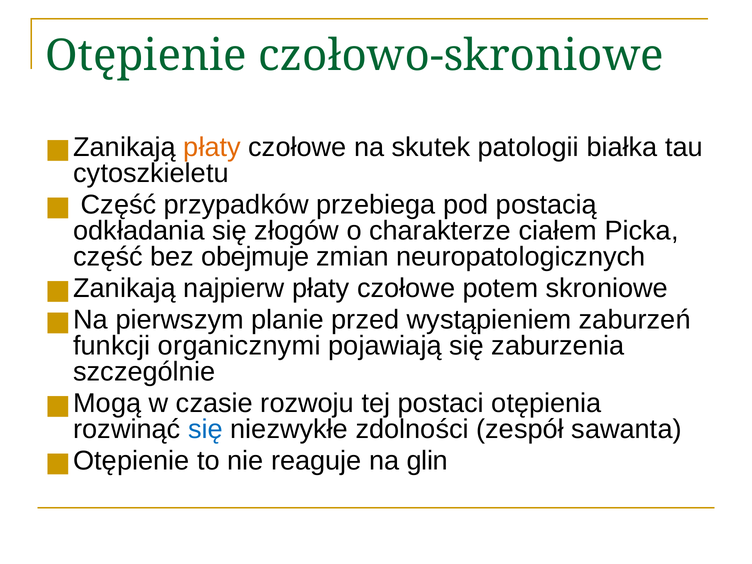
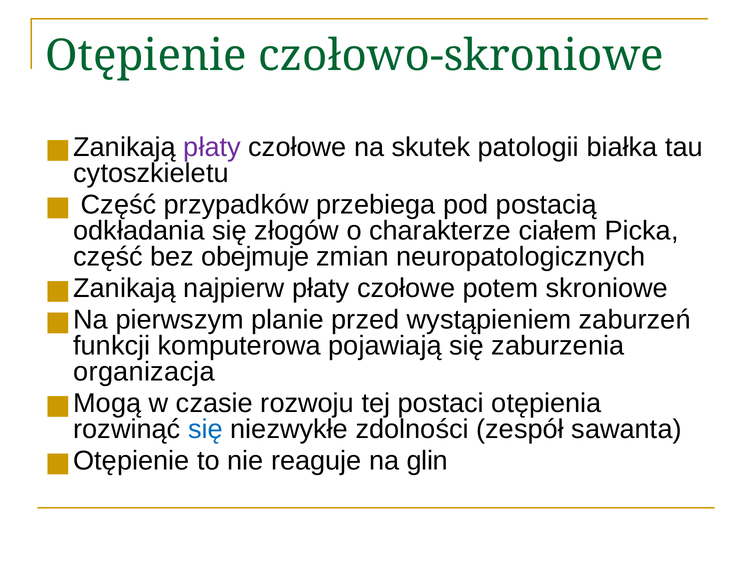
płaty at (212, 147) colour: orange -> purple
organicznymi: organicznymi -> komputerowa
szczególnie: szczególnie -> organizacja
